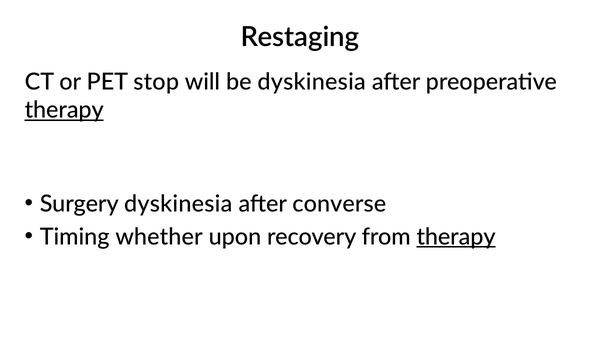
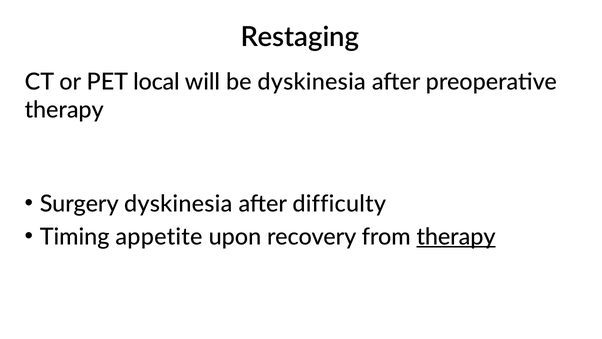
stop: stop -> local
therapy at (64, 110) underline: present -> none
converse: converse -> difficulty
whether: whether -> appetite
